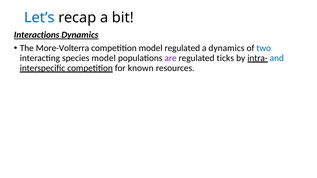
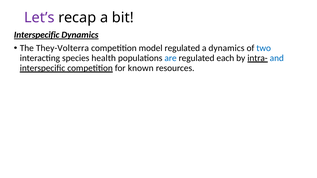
Let’s colour: blue -> purple
Interactions at (37, 35): Interactions -> Interspecific
More-Volterra: More-Volterra -> They-Volterra
species model: model -> health
are colour: purple -> blue
ticks: ticks -> each
